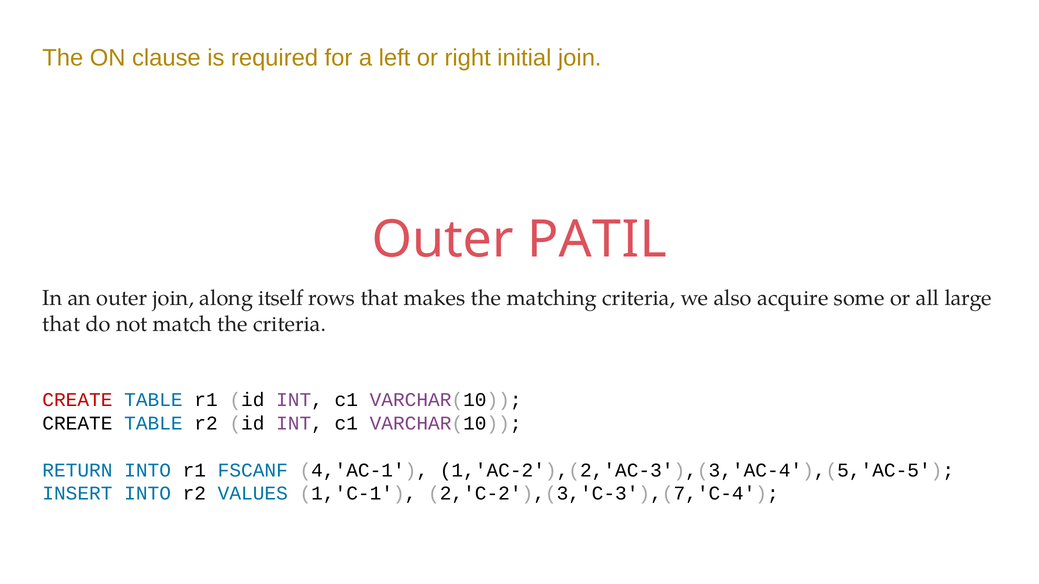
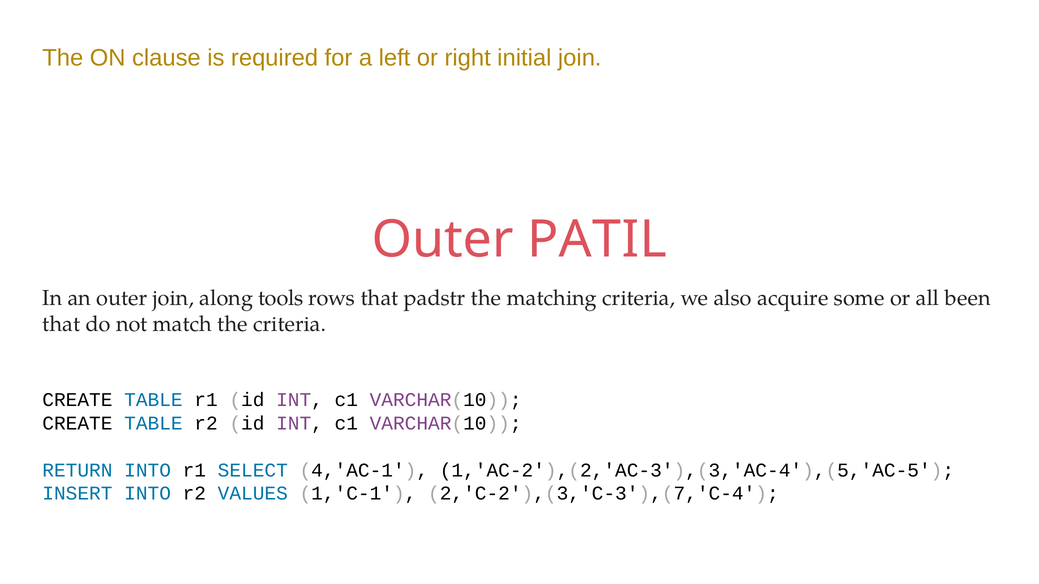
itself: itself -> tools
makes: makes -> padstr
large: large -> been
CREATE at (77, 400) colour: red -> black
FSCANF: FSCANF -> SELECT
